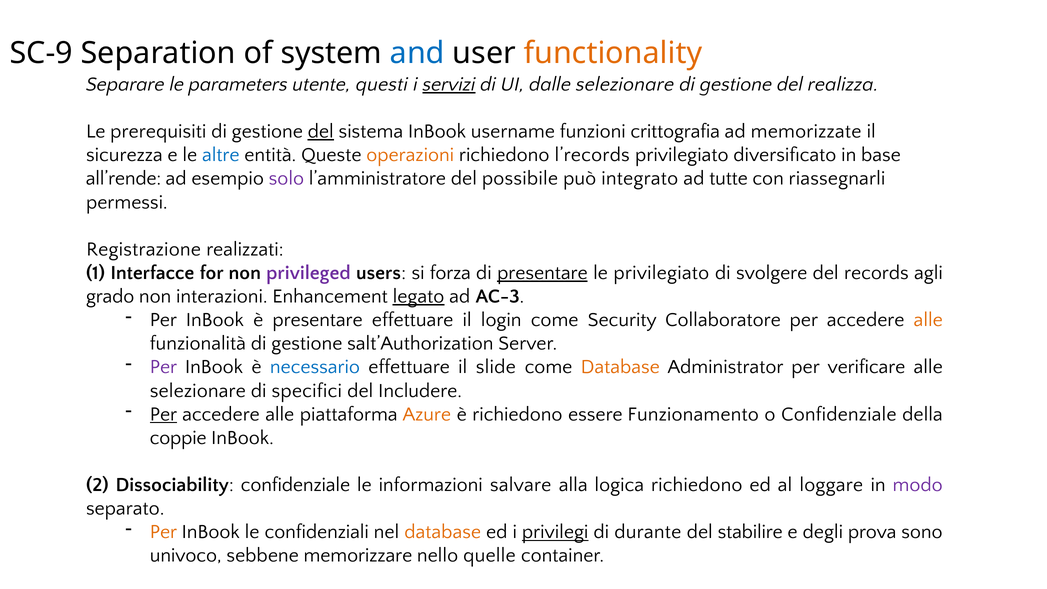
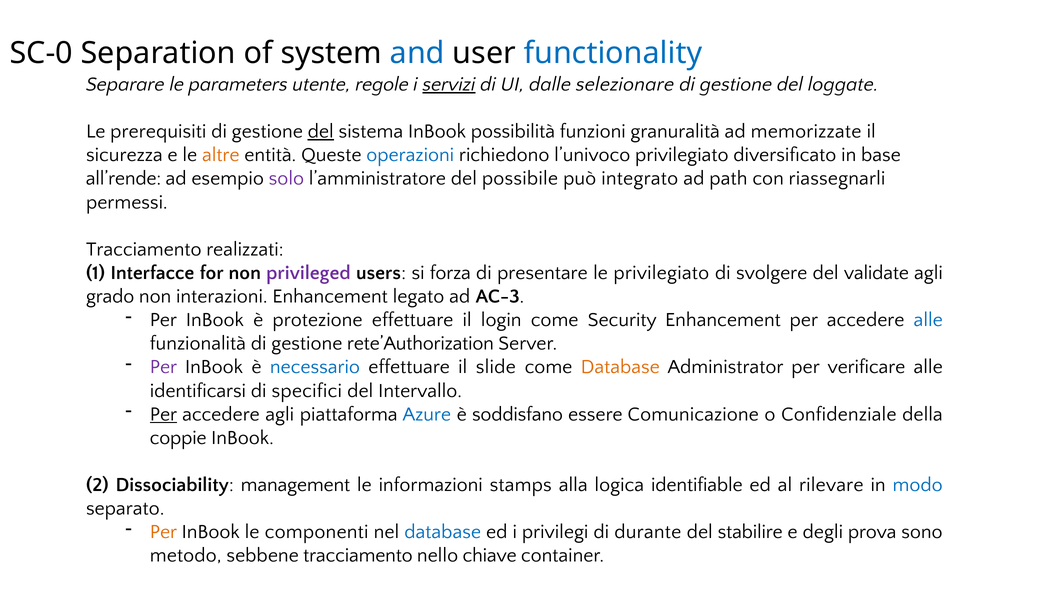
SC-9: SC-9 -> SC-0
functionality colour: orange -> blue
questi: questi -> regole
realizza: realizza -> loggate
username: username -> possibilità
crittografia: crittografia -> granuralità
altre colour: blue -> orange
operazioni colour: orange -> blue
l’records: l’records -> l’univoco
tutte: tutte -> path
Registrazione at (144, 249): Registrazione -> Tracciamento
presentare at (542, 273) underline: present -> none
records: records -> validate
legato underline: present -> none
è presentare: presentare -> protezione
Security Collaboratore: Collaboratore -> Enhancement
alle at (928, 320) colour: orange -> blue
salt’Authorization: salt’Authorization -> rete’Authorization
selezionare at (198, 391): selezionare -> identificarsi
Includere: Includere -> Intervallo
alle at (280, 414): alle -> agli
Azure colour: orange -> blue
è richiedono: richiedono -> soddisfano
Funzionamento: Funzionamento -> Comunicazione
Dissociability confidenziale: confidenziale -> management
salvare: salvare -> stamps
logica richiedono: richiedono -> identifiable
loggare: loggare -> rilevare
modo colour: purple -> blue
confidenziali: confidenziali -> componenti
database at (443, 532) colour: orange -> blue
privilegi underline: present -> none
univoco: univoco -> metodo
sebbene memorizzare: memorizzare -> tracciamento
quelle: quelle -> chiave
